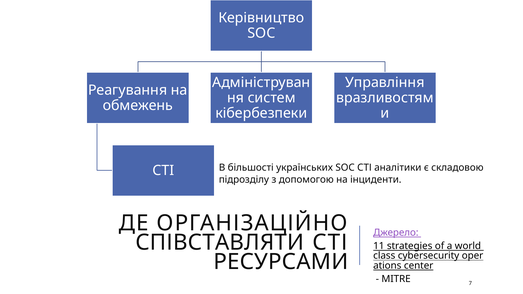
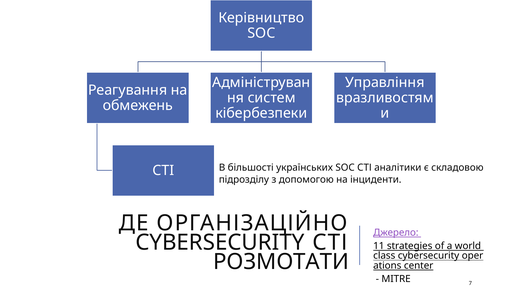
СПІВСТАВЛЯТИ at (220, 243): СПІВСТАВЛЯТИ -> CYBERSECURITY
РЕСУРСАМИ: РЕСУРСАМИ -> РОЗМОТАТИ
